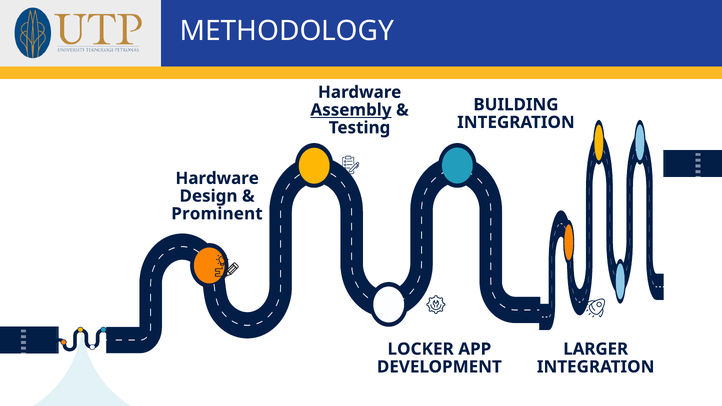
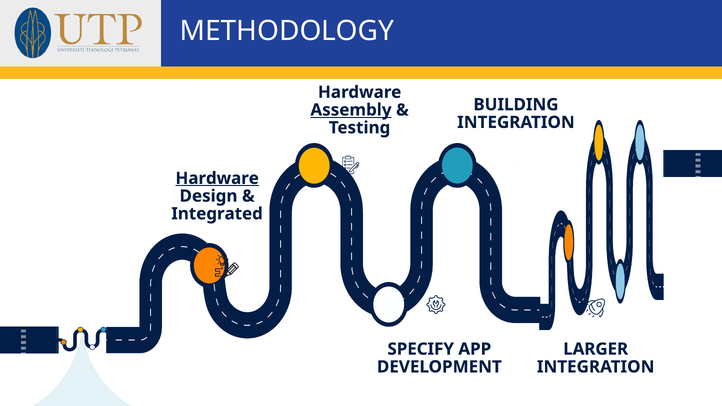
Hardware at (217, 178) underline: none -> present
Prominent: Prominent -> Integrated
LOCKER: LOCKER -> SPECIFY
